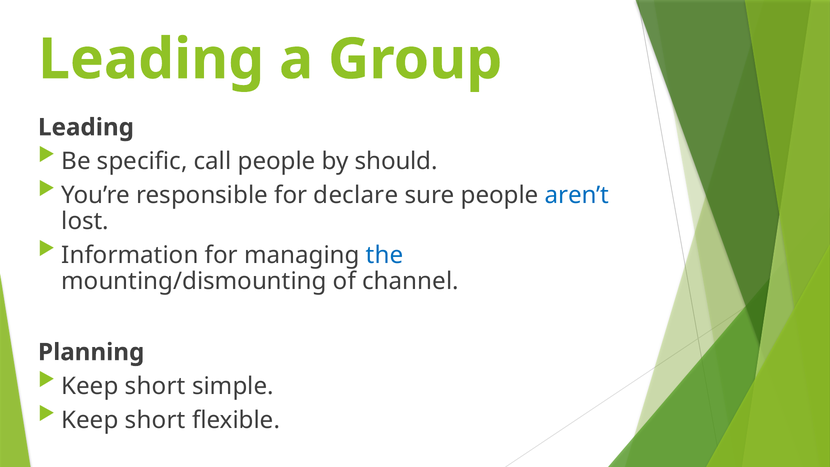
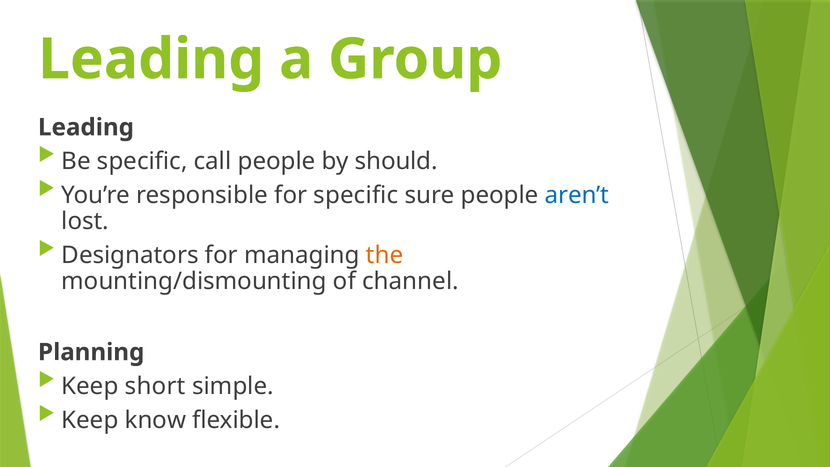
for declare: declare -> specific
Information: Information -> Designators
the colour: blue -> orange
short at (155, 420): short -> know
